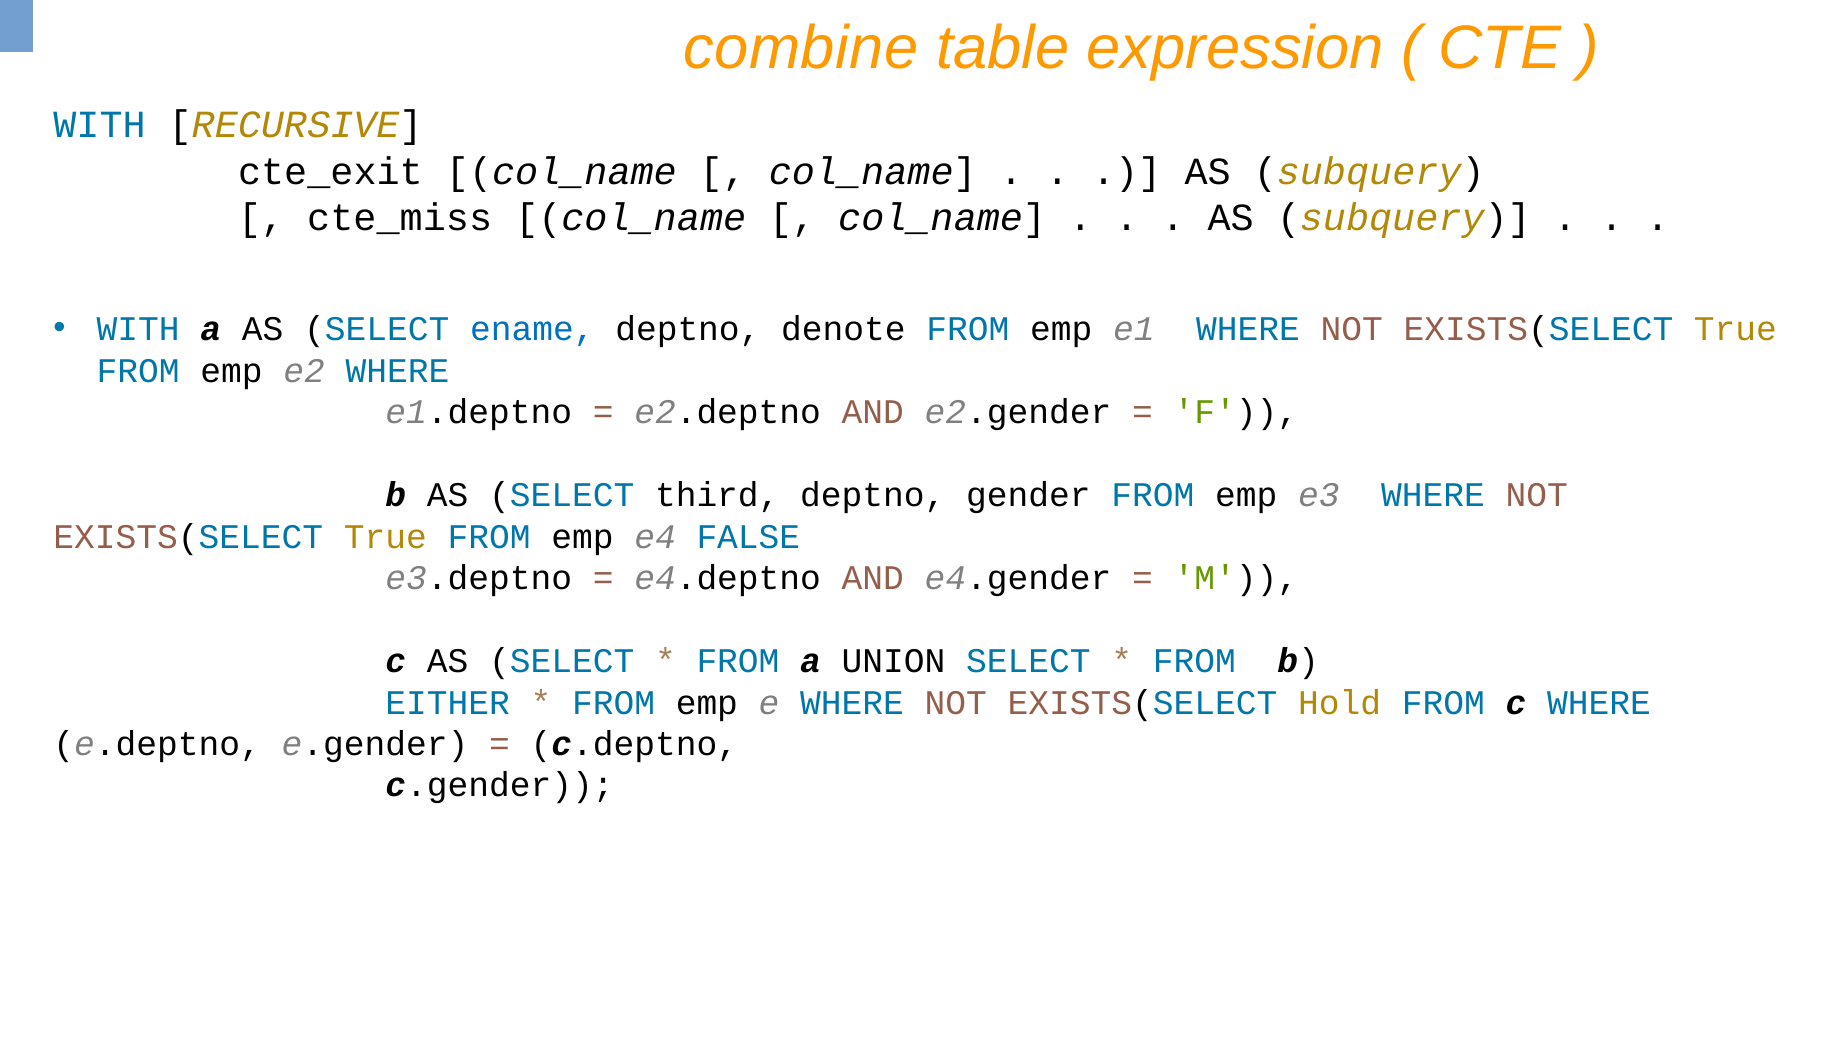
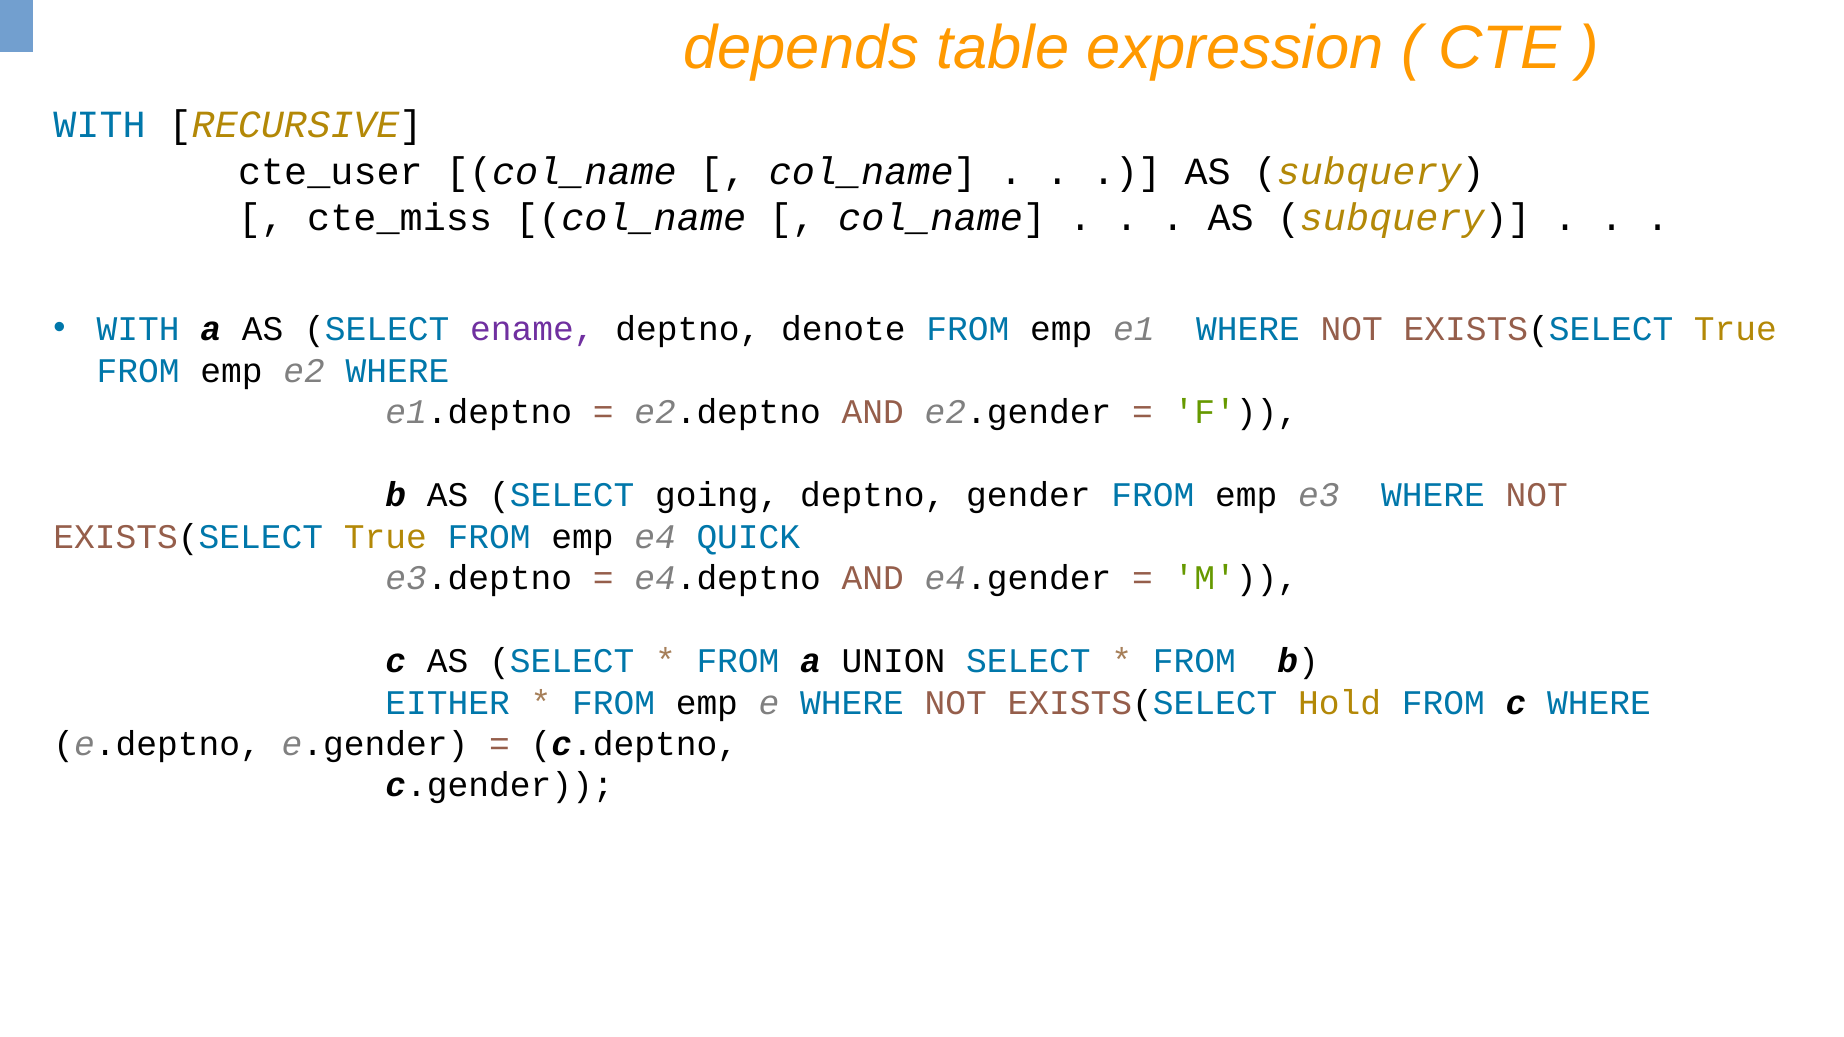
combine: combine -> depends
cte_exit: cte_exit -> cte_user
ename colour: blue -> purple
third: third -> going
FALSE: FALSE -> QUICK
